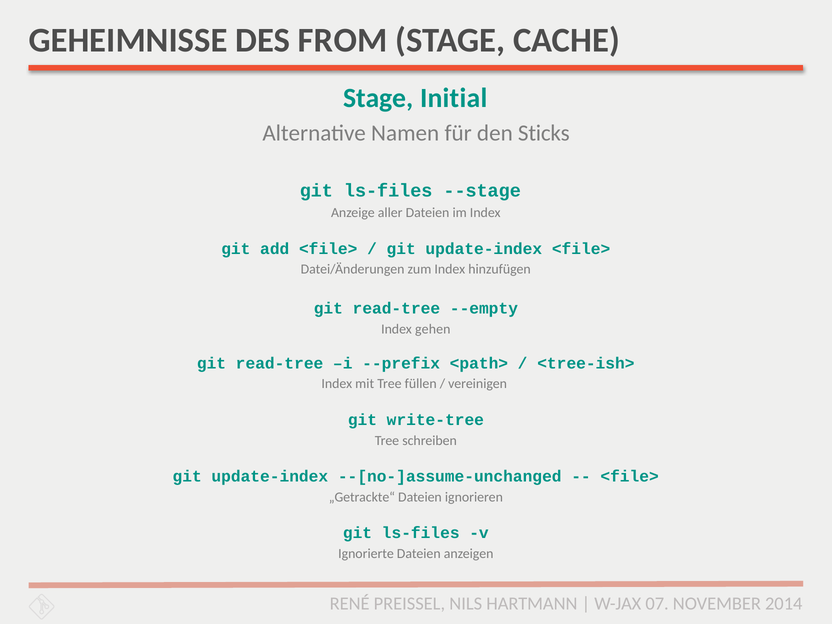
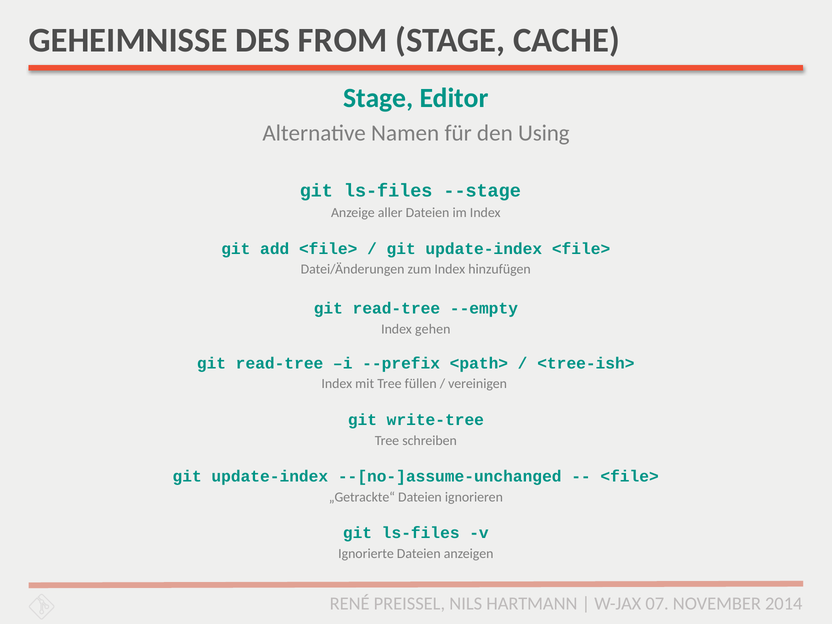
Initial: Initial -> Editor
Sticks: Sticks -> Using
